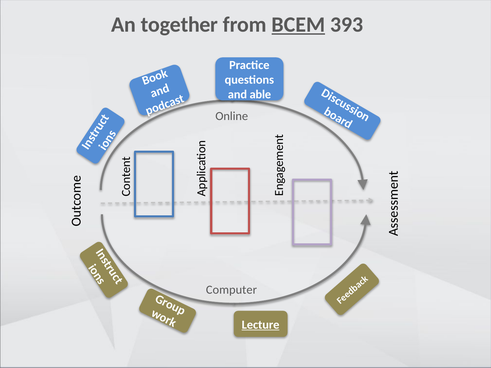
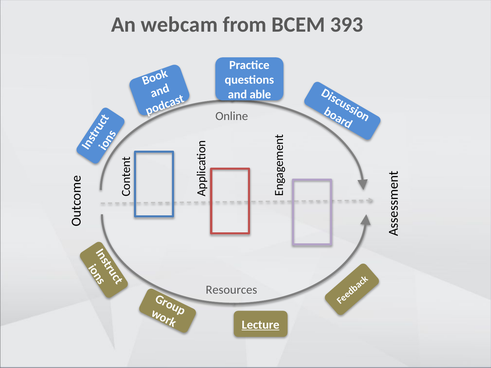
together: together -> webcam
BCEM underline: present -> none
Computer: Computer -> Resources
